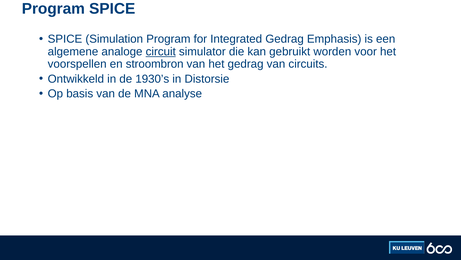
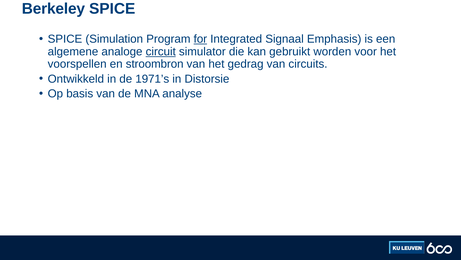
Program at (53, 9): Program -> Berkeley
for underline: none -> present
Integrated Gedrag: Gedrag -> Signaal
1930’s: 1930’s -> 1971’s
